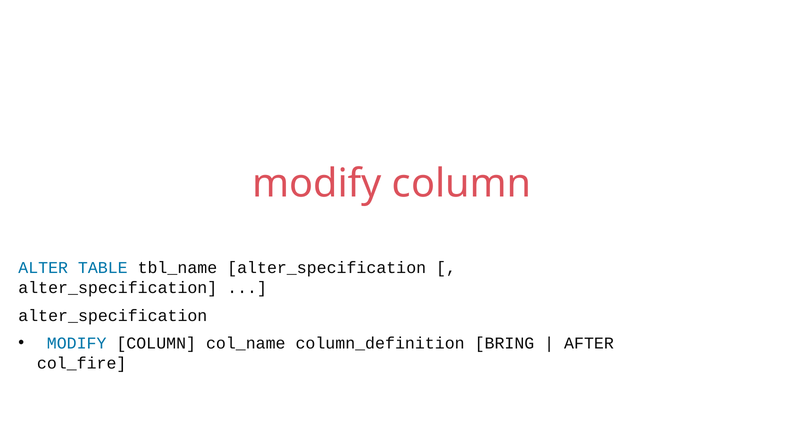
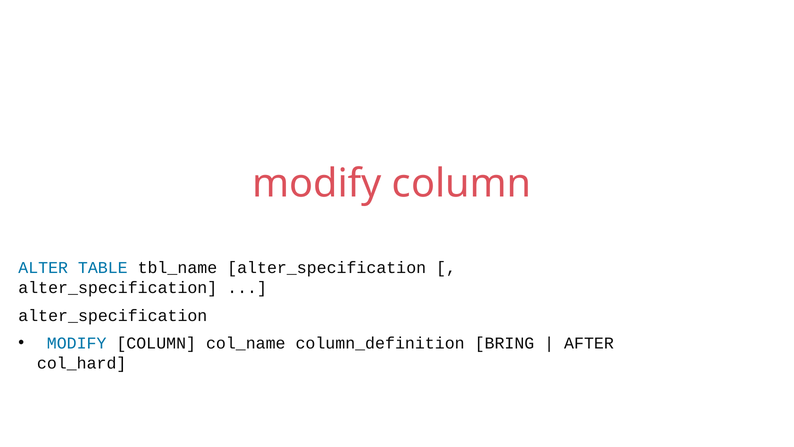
col_fire: col_fire -> col_hard
